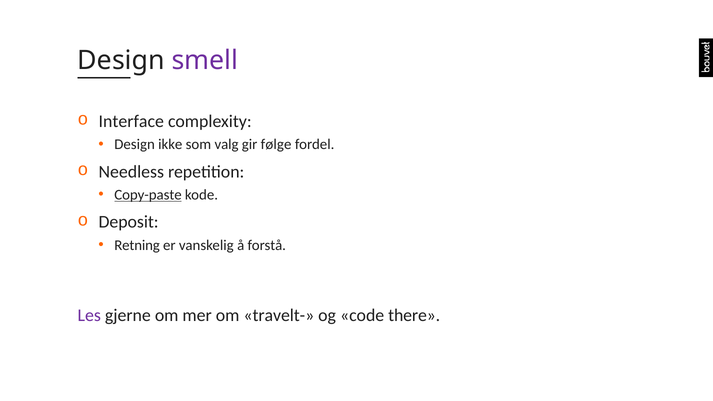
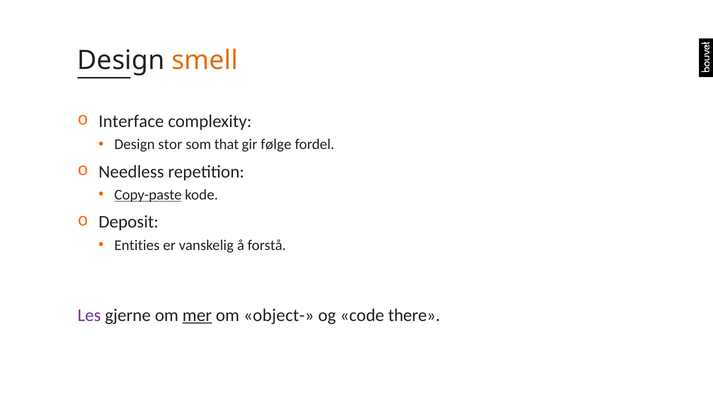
smell colour: purple -> orange
ikke: ikke -> stor
valg: valg -> that
Retning: Retning -> Entities
mer underline: none -> present
travelt-: travelt- -> object-
